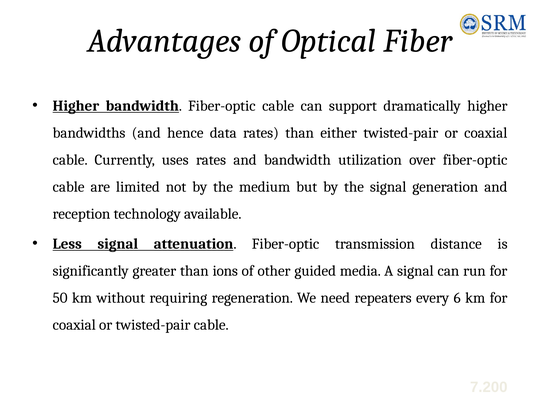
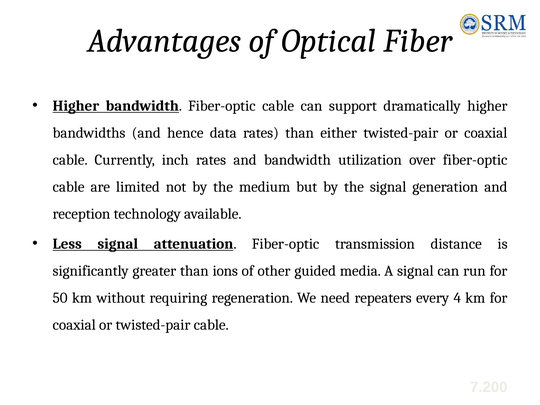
uses: uses -> inch
6: 6 -> 4
